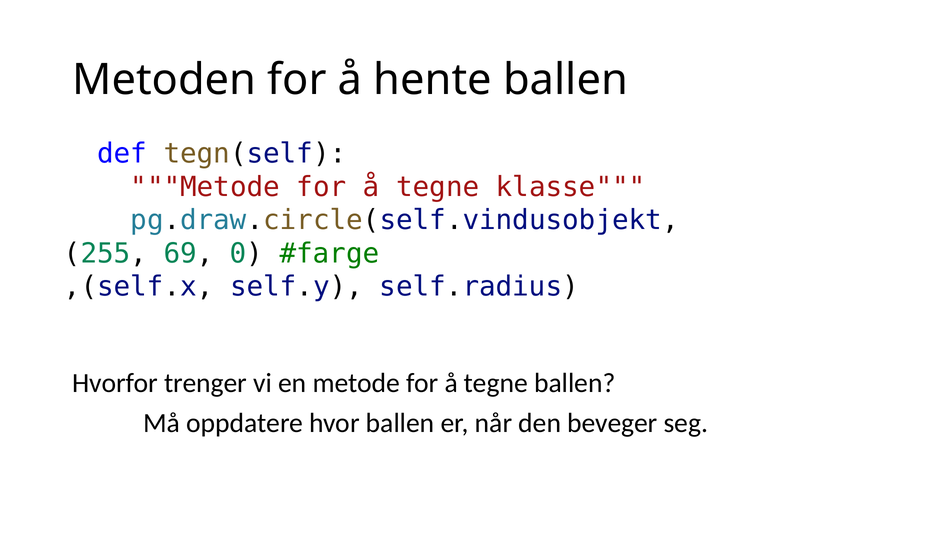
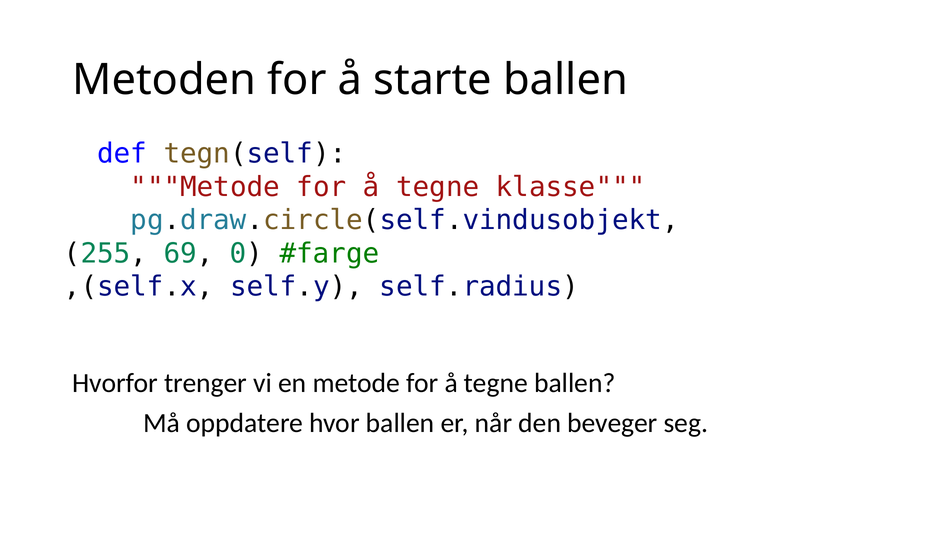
hente: hente -> starte
